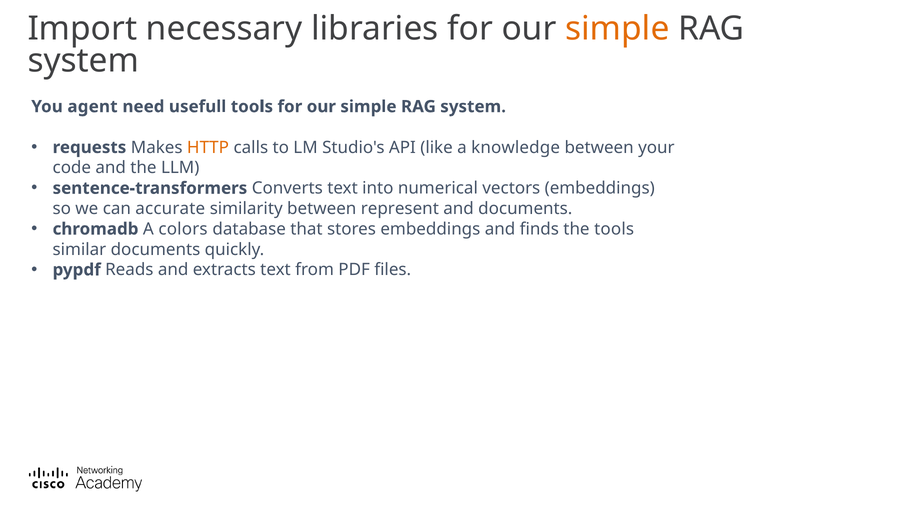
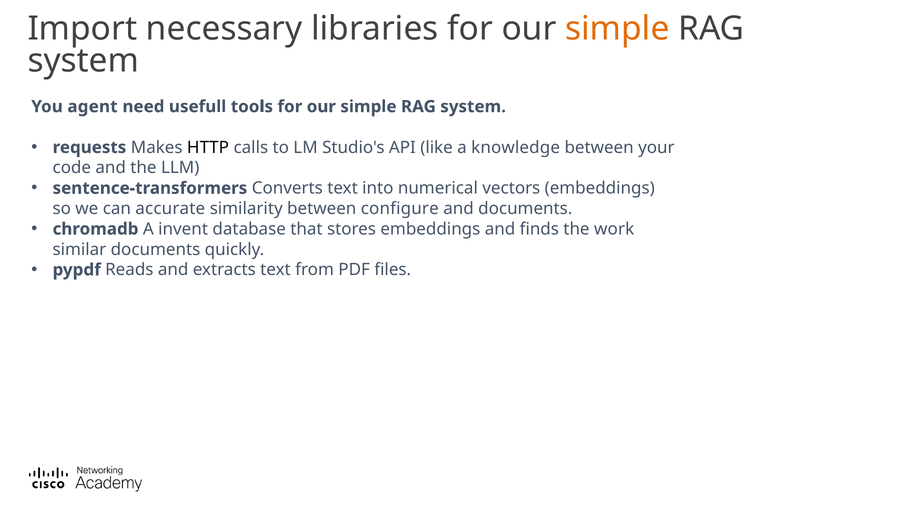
HTTP colour: orange -> black
represent: represent -> configure
colors: colors -> invent
the tools: tools -> work
